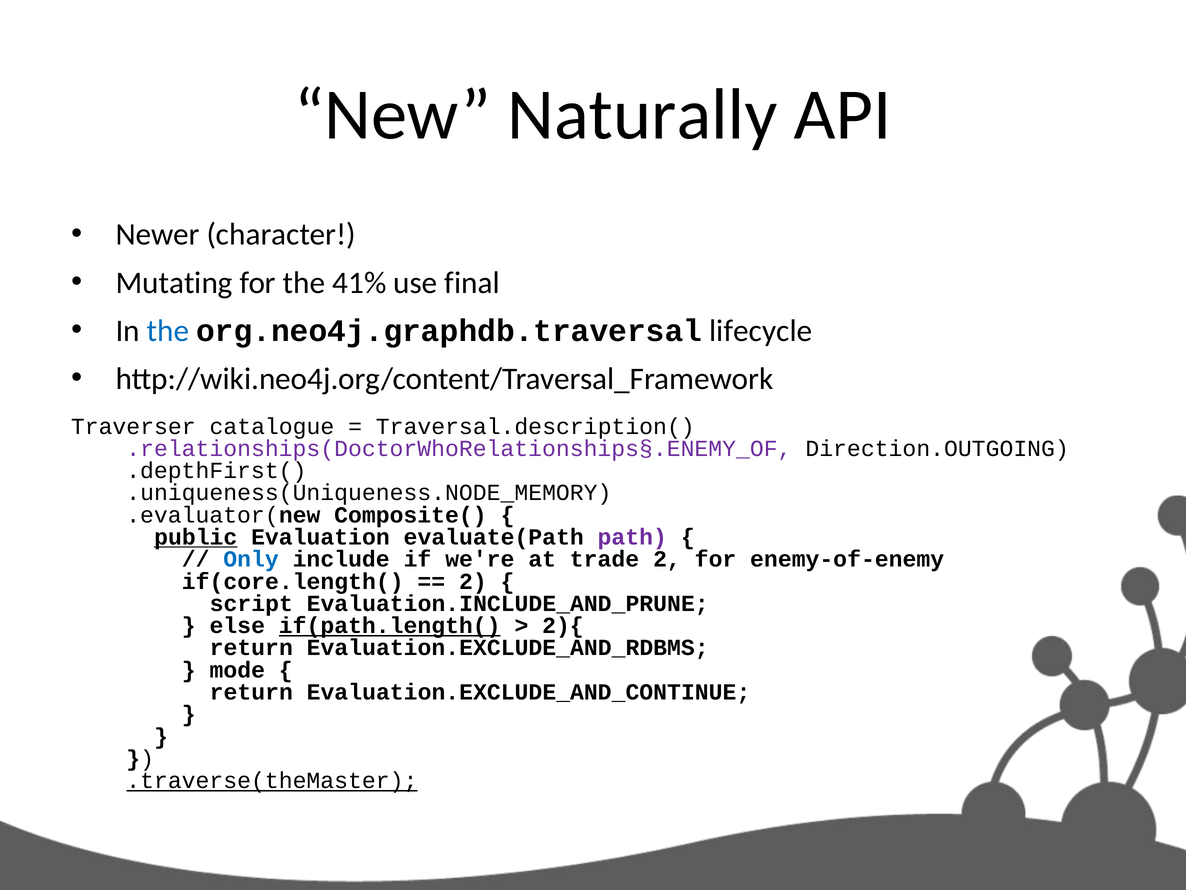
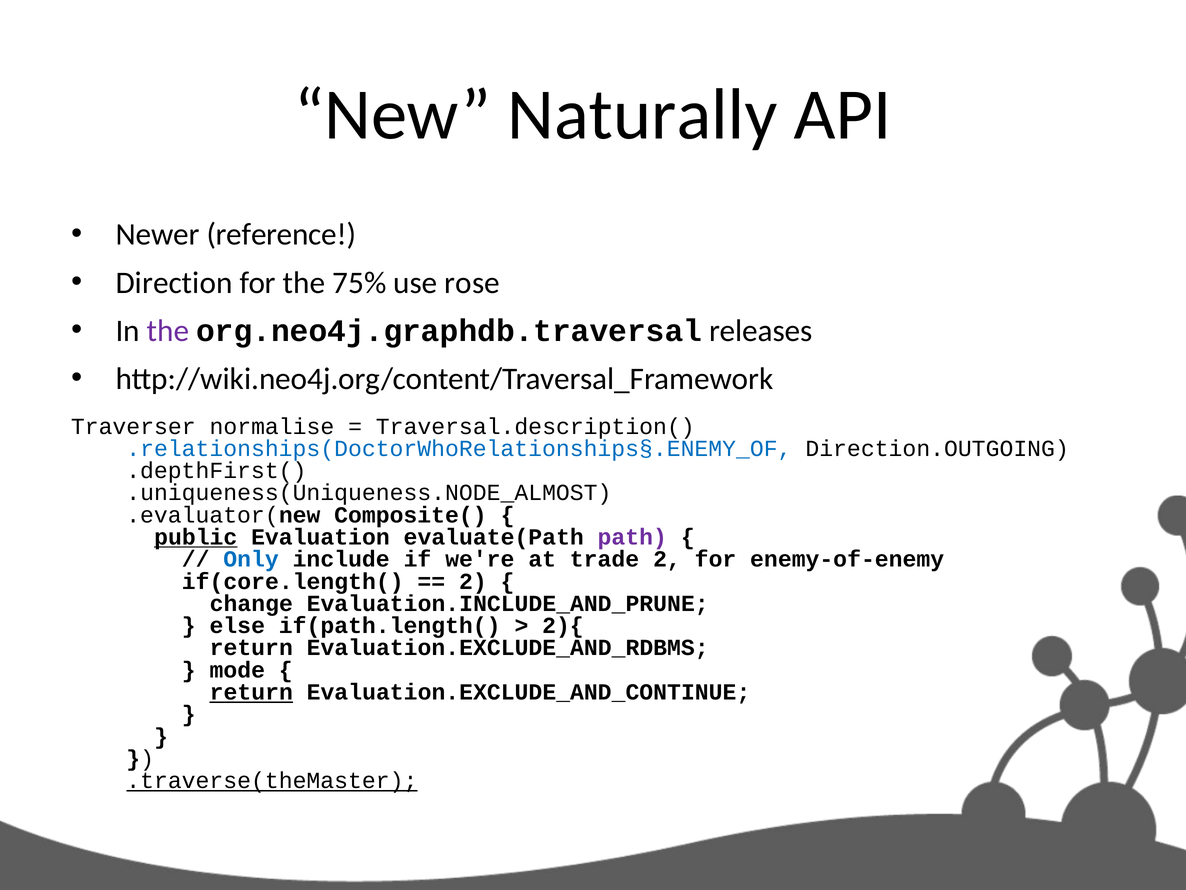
character: character -> reference
Mutating: Mutating -> Direction
41%: 41% -> 75%
final: final -> rose
the at (168, 331) colour: blue -> purple
lifecycle: lifecycle -> releases
catalogue: catalogue -> normalise
.relationships(DoctorWhoRelationships§.ENEMY_OF colour: purple -> blue
.uniqueness(Uniqueness.NODE_MEMORY: .uniqueness(Uniqueness.NODE_MEMORY -> .uniqueness(Uniqueness.NODE_ALMOST
script: script -> change
if(path.length( underline: present -> none
return at (251, 692) underline: none -> present
